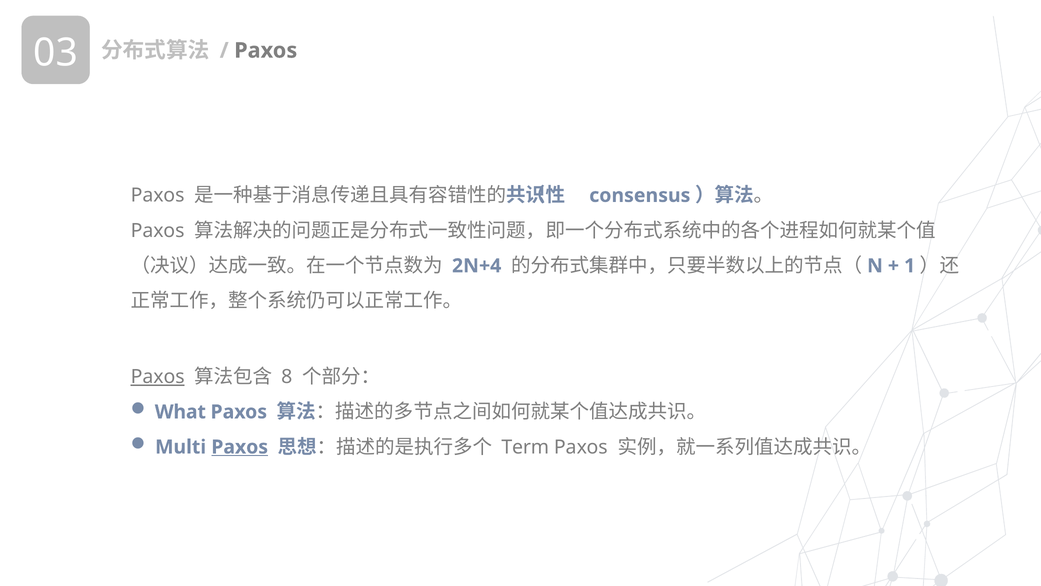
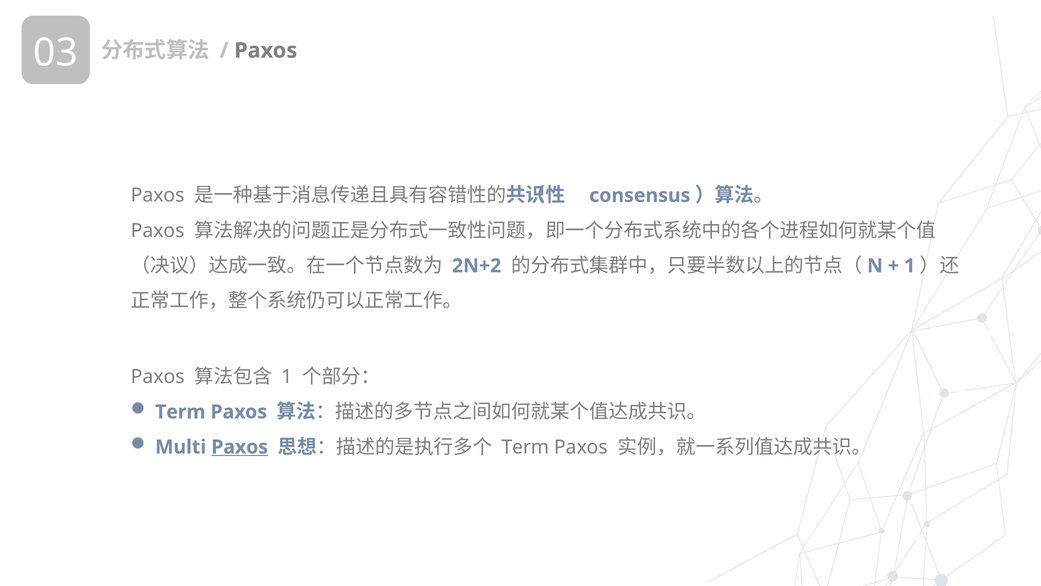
2N+4: 2N+4 -> 2N+2
Paxos at (158, 376) underline: present -> none
8 at (287, 376): 8 -> 1
What at (180, 412): What -> Term
